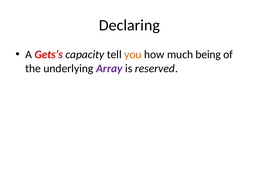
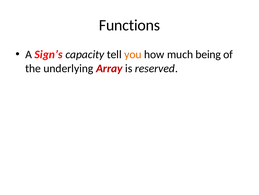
Declaring: Declaring -> Functions
Gets’s: Gets’s -> Sign’s
Array colour: purple -> red
